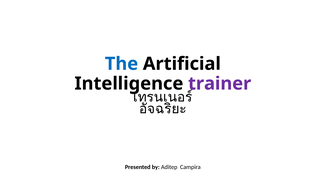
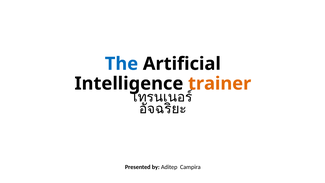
trainer colour: purple -> orange
